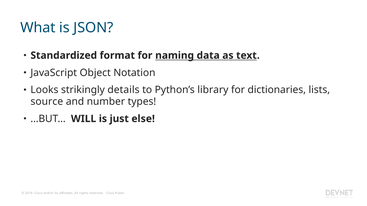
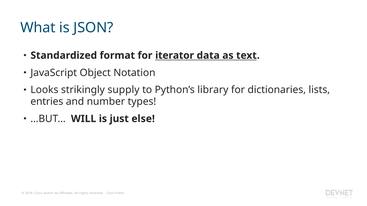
naming: naming -> iterator
details: details -> supply
source: source -> entries
